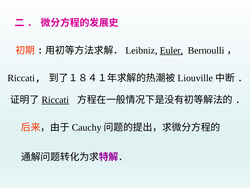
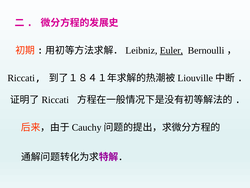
Riccati at (55, 100) underline: present -> none
